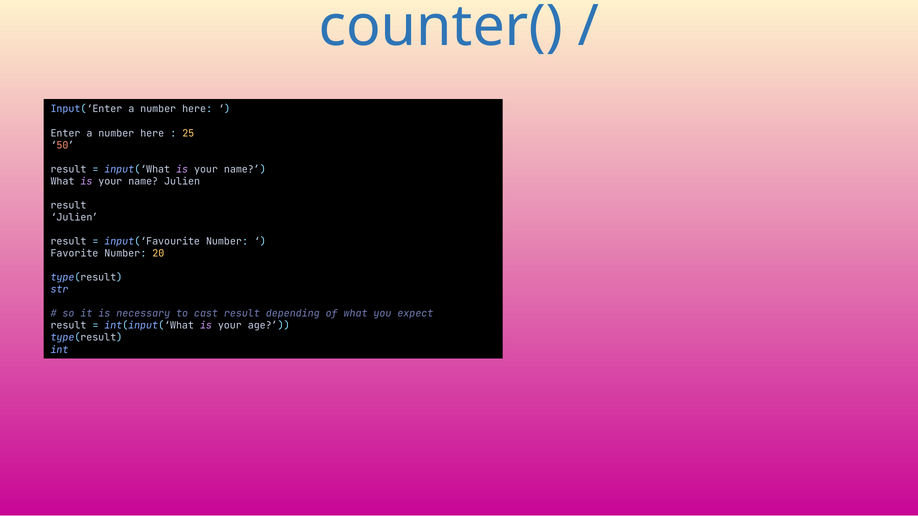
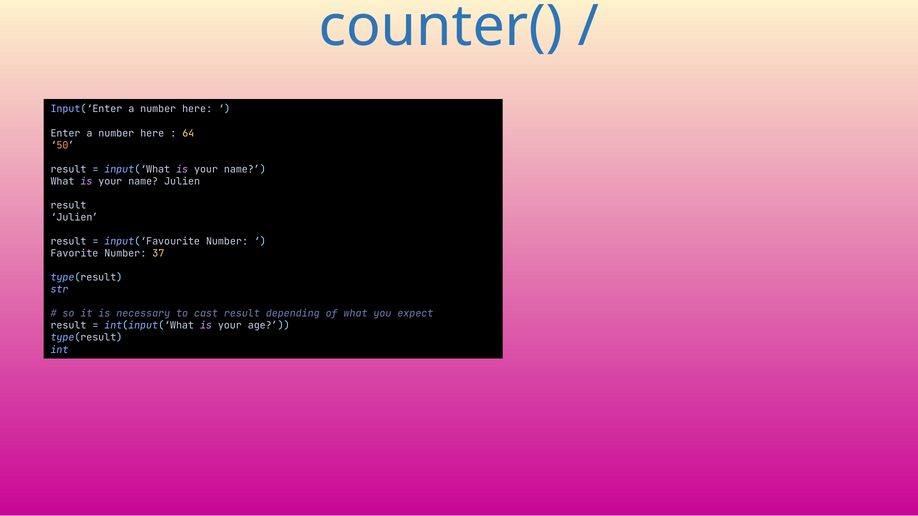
25: 25 -> 64
20: 20 -> 37
